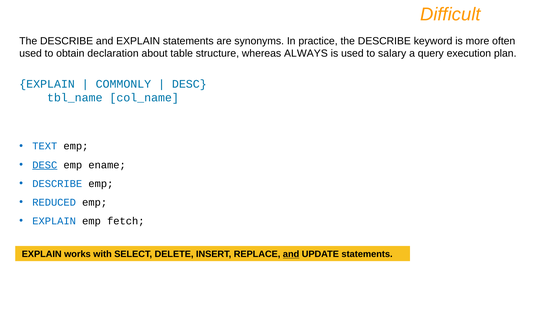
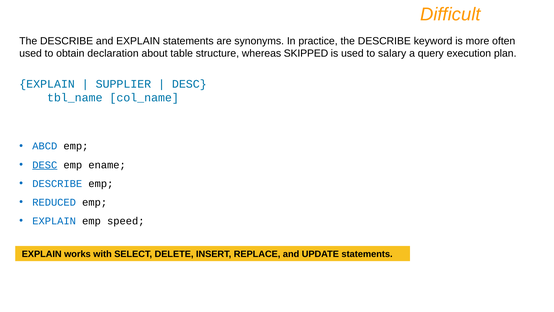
ALWAYS: ALWAYS -> SKIPPED
COMMONLY: COMMONLY -> SUPPLIER
TEXT: TEXT -> ABCD
fetch: fetch -> speed
and at (291, 254) underline: present -> none
